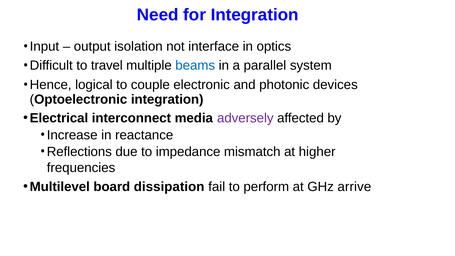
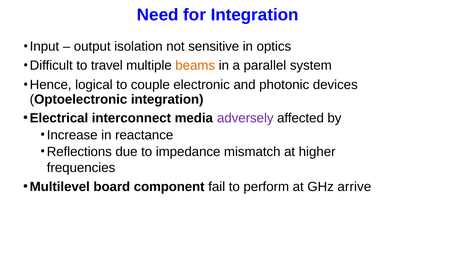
interface: interface -> sensitive
beams colour: blue -> orange
dissipation: dissipation -> component
